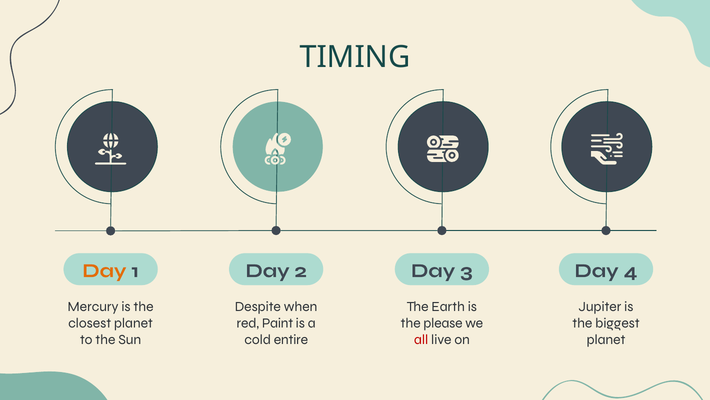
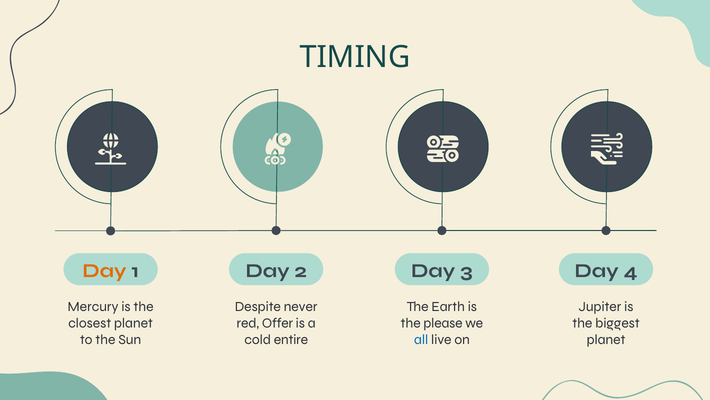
when: when -> never
Paint: Paint -> Offer
all colour: red -> blue
